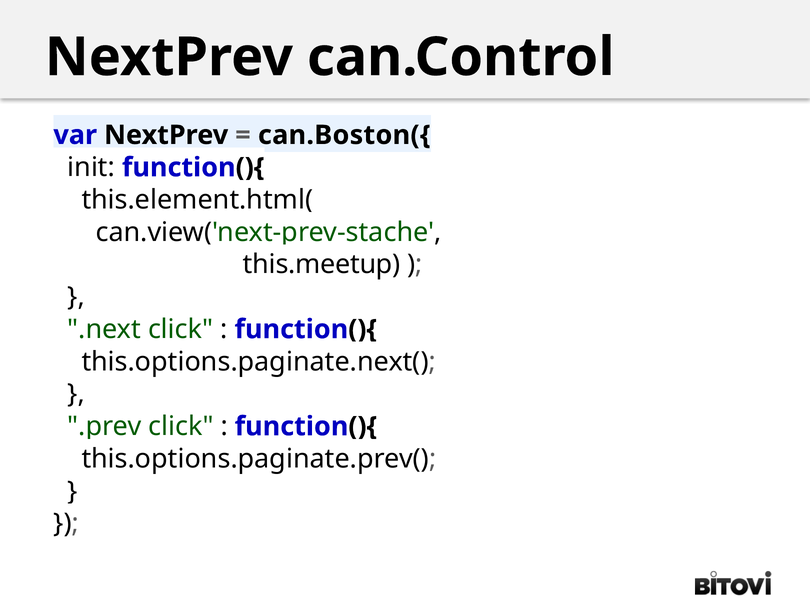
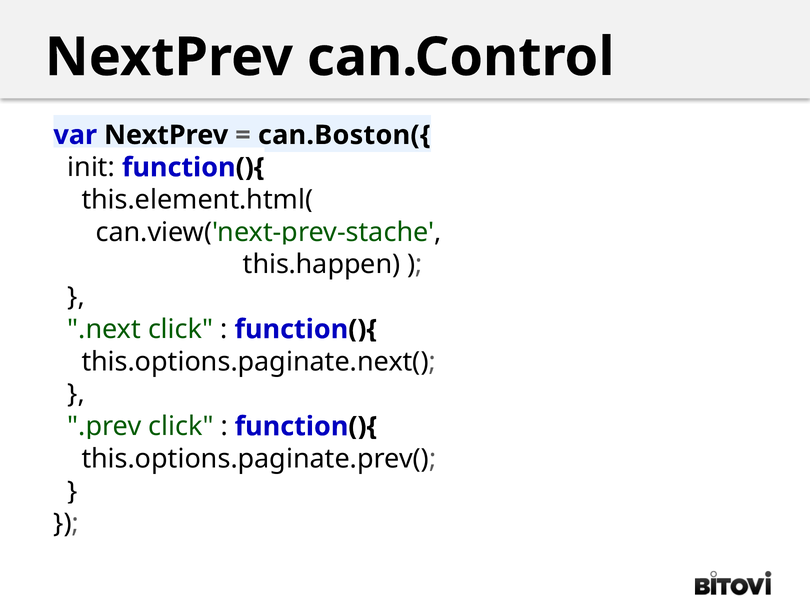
this.meetup: this.meetup -> this.happen
